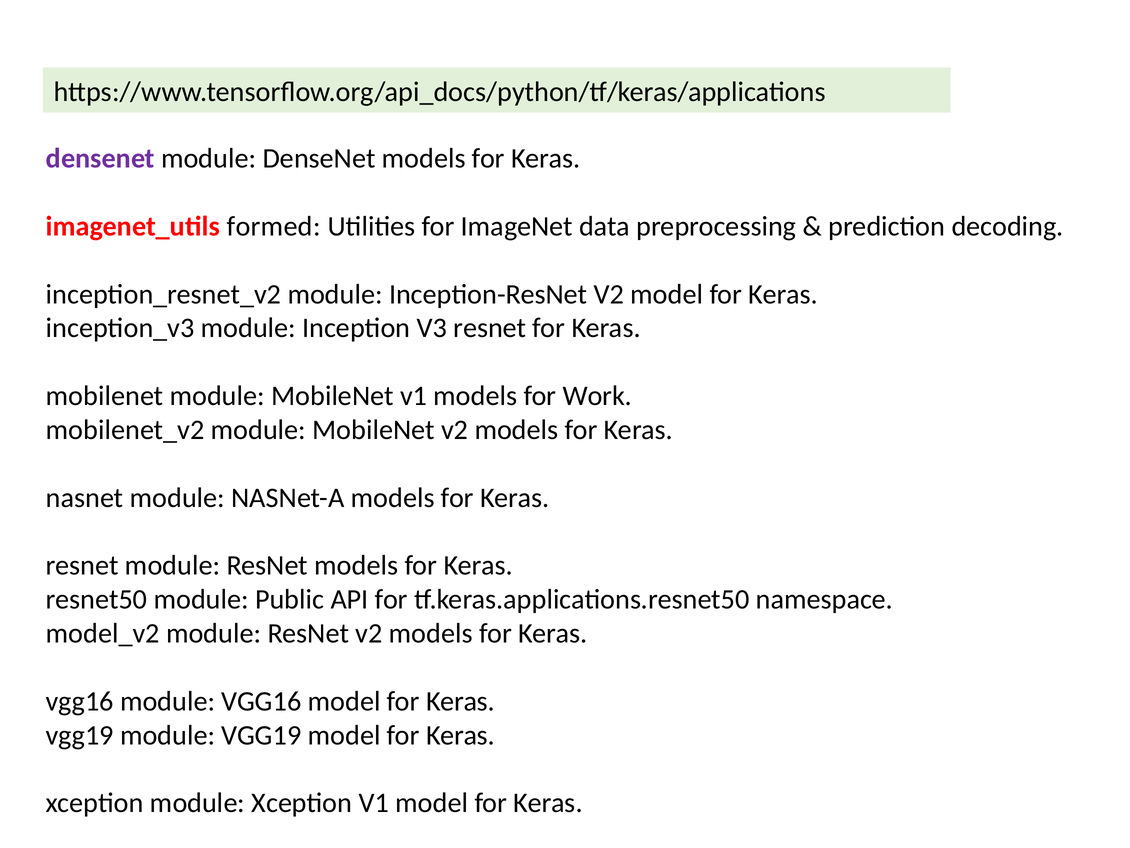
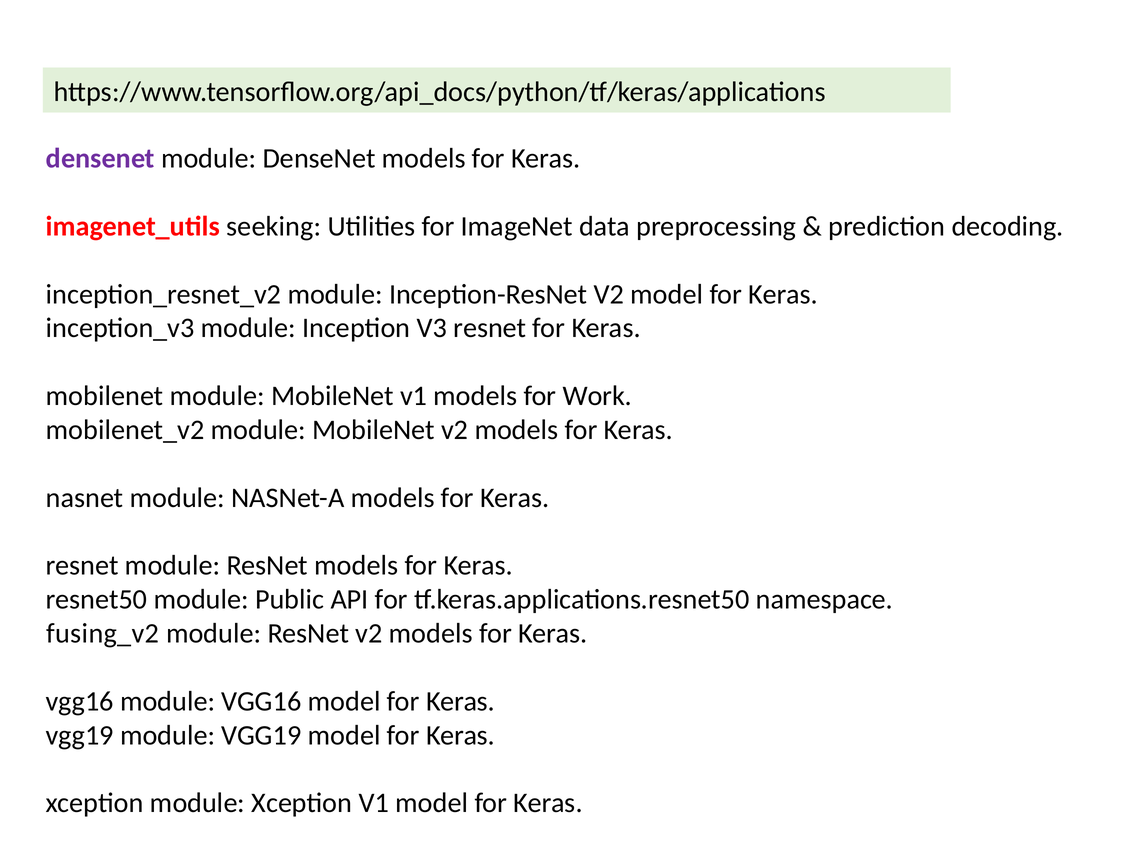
formed: formed -> seeking
model_v2: model_v2 -> fusing_v2
